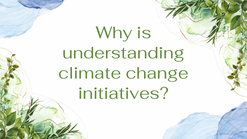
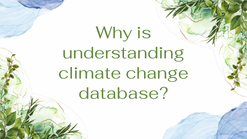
initiatives: initiatives -> database
